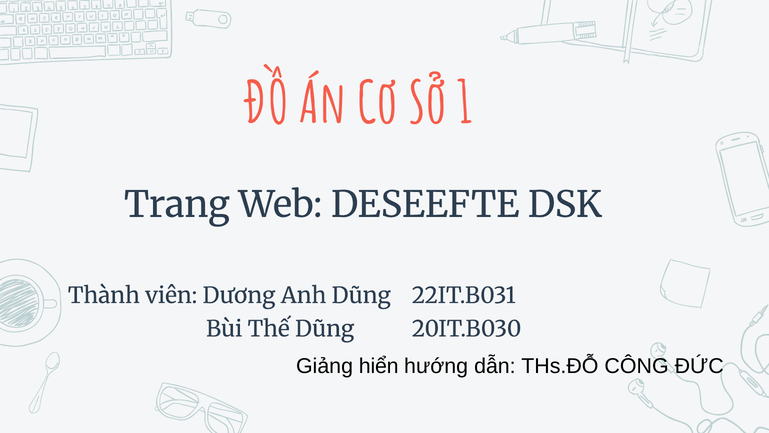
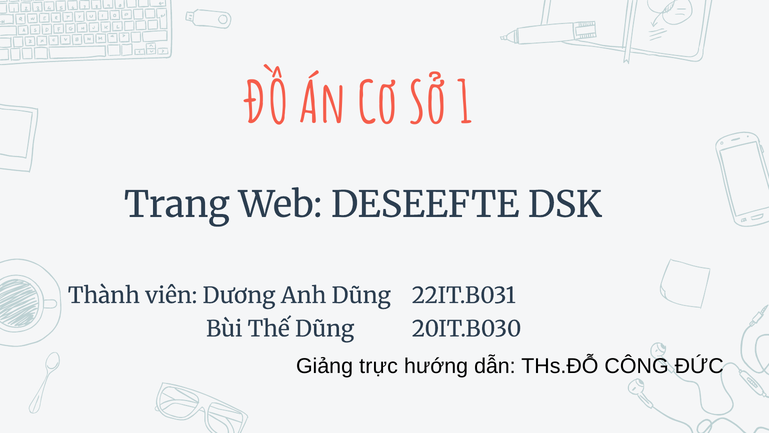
hiển: hiển -> trực
